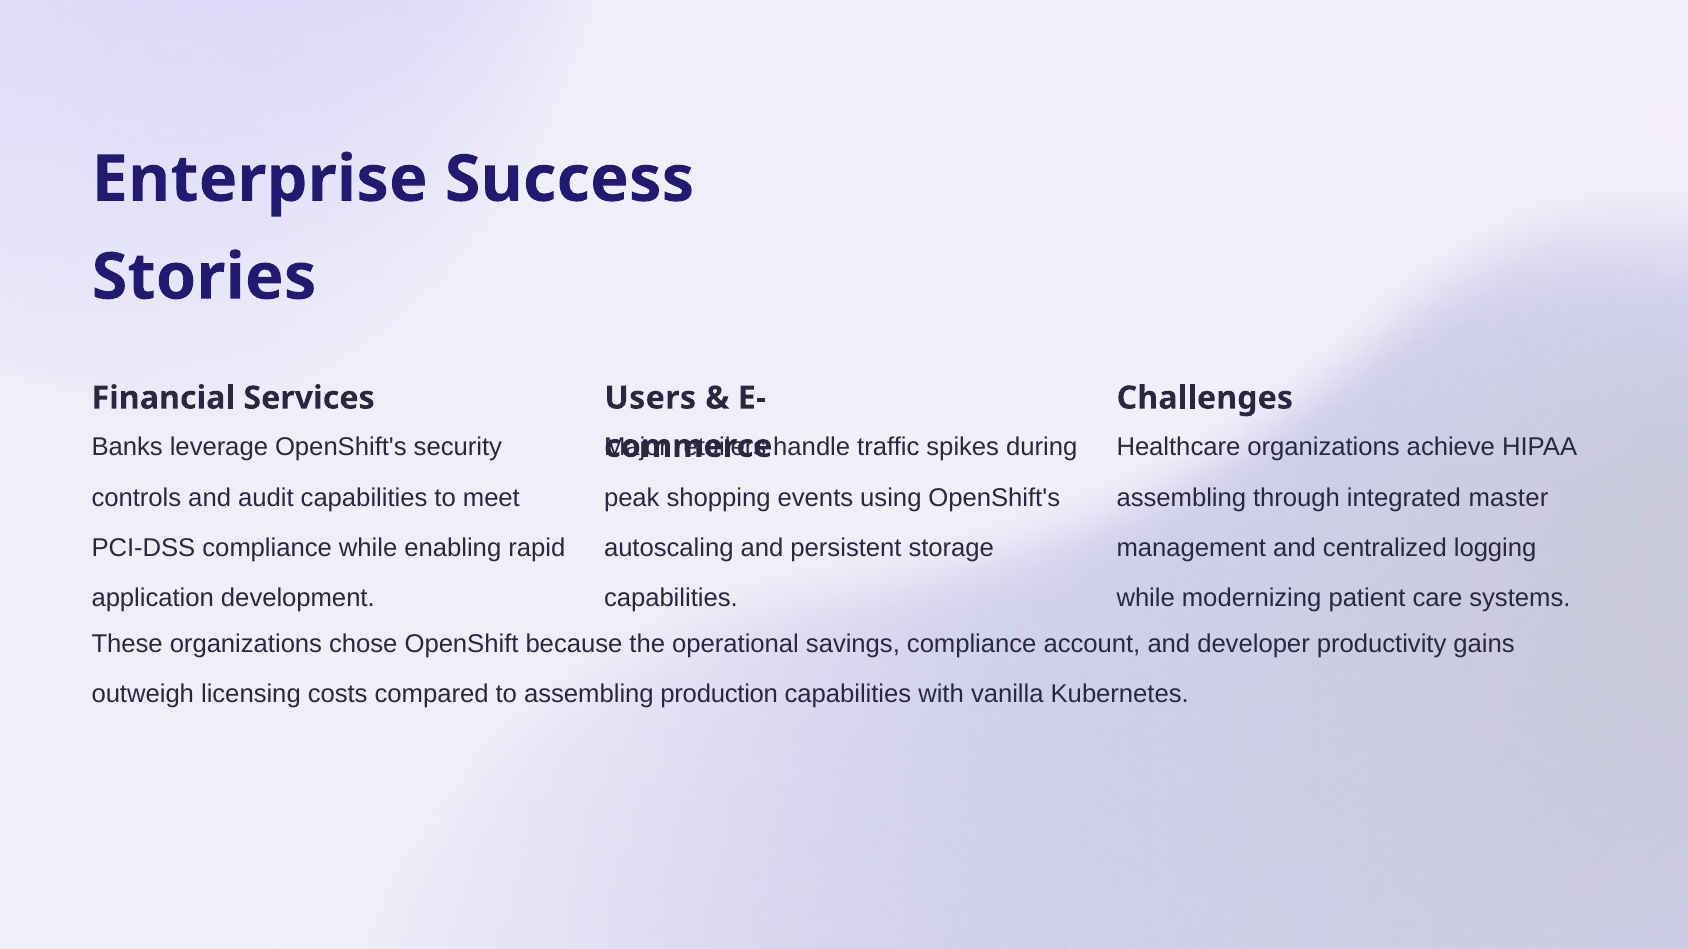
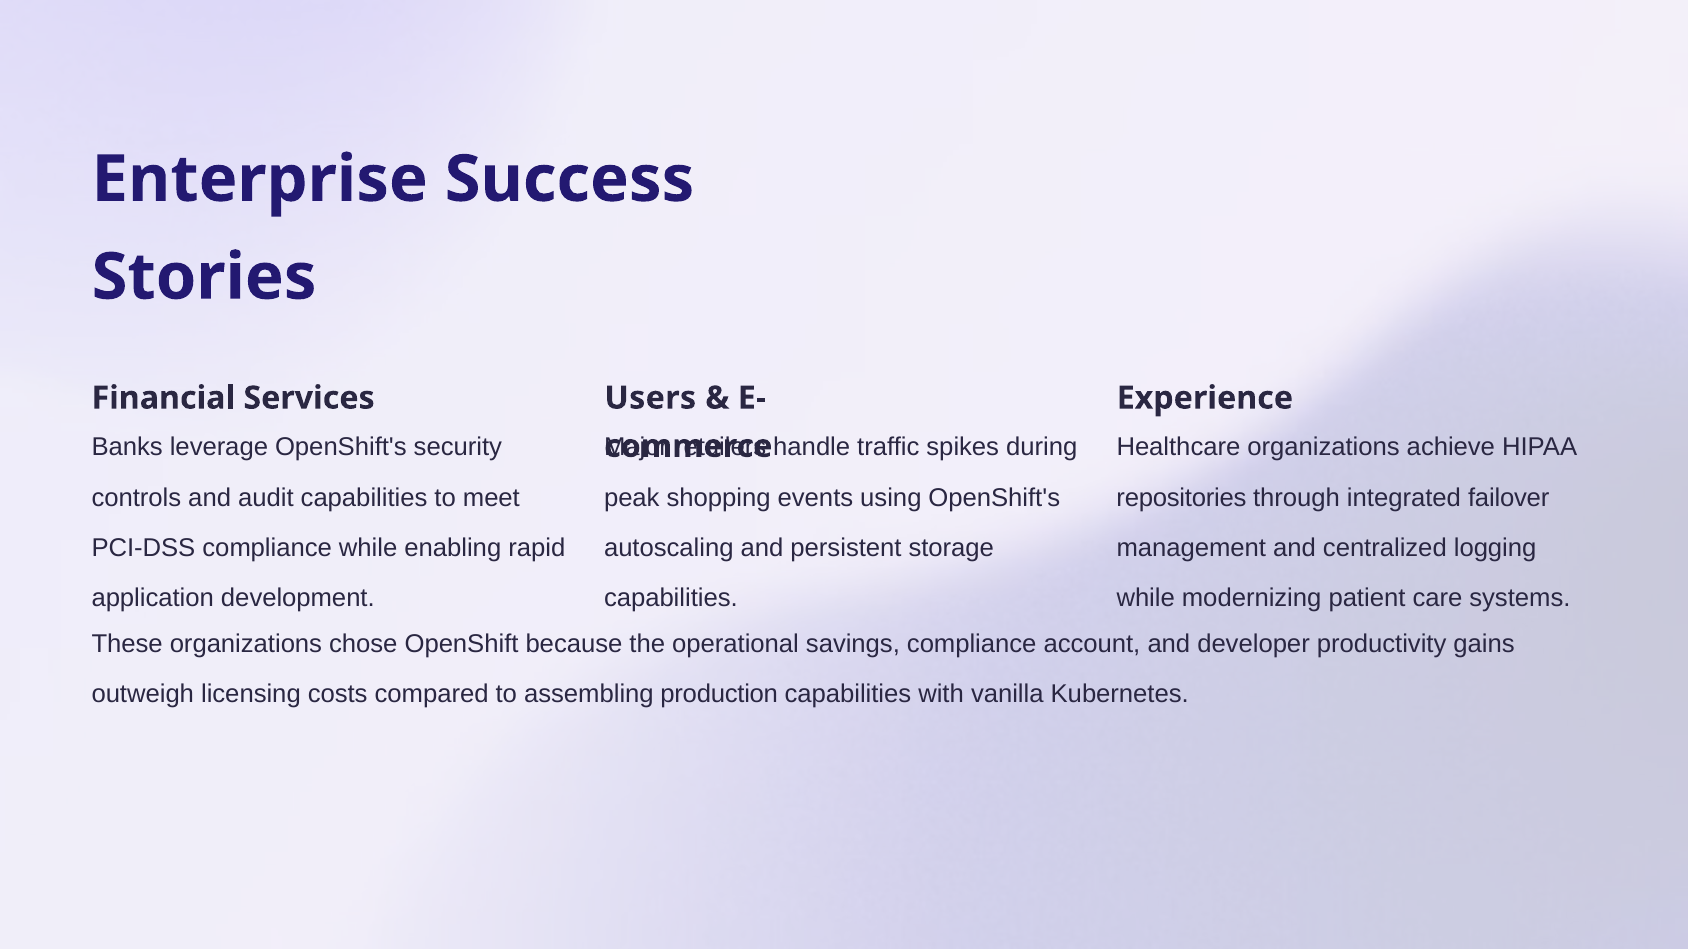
Challenges: Challenges -> Experience
assembling at (1181, 498): assembling -> repositories
master: master -> failover
